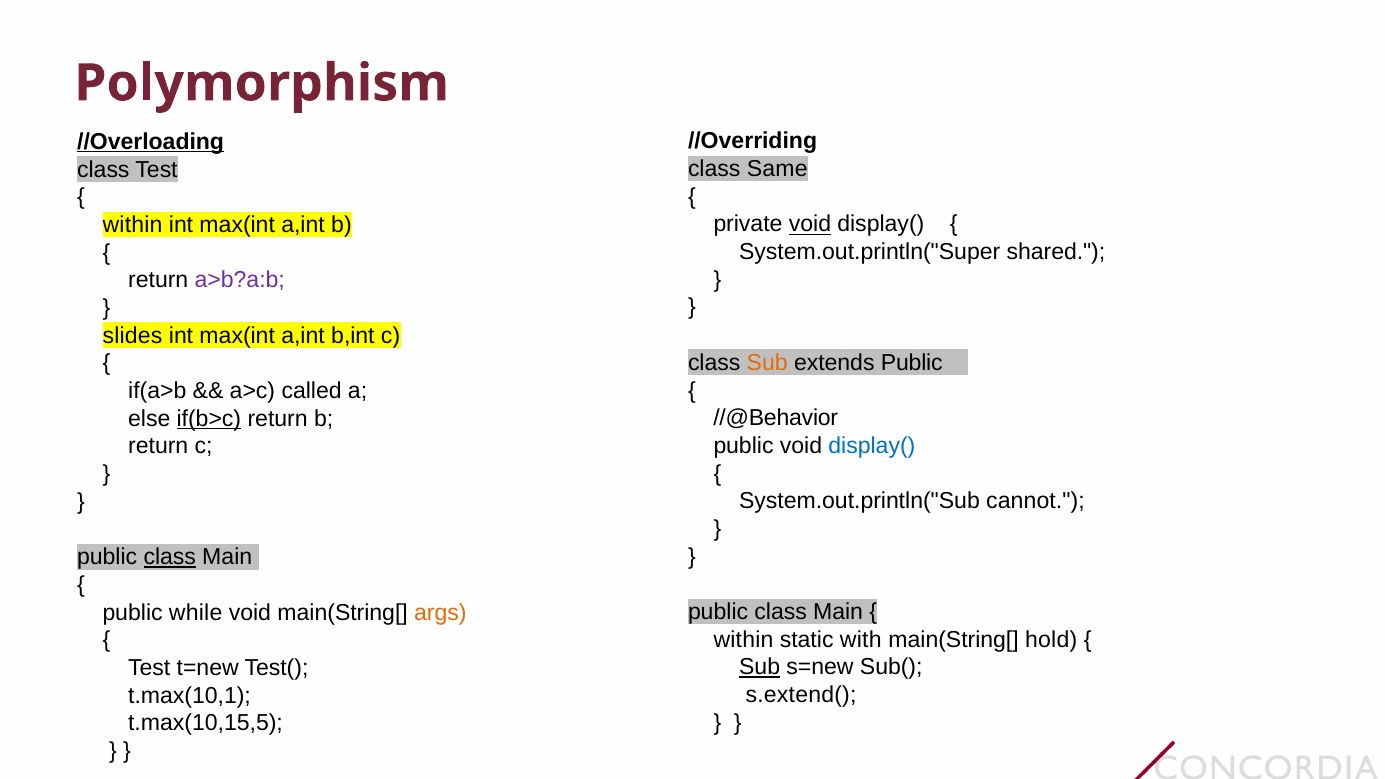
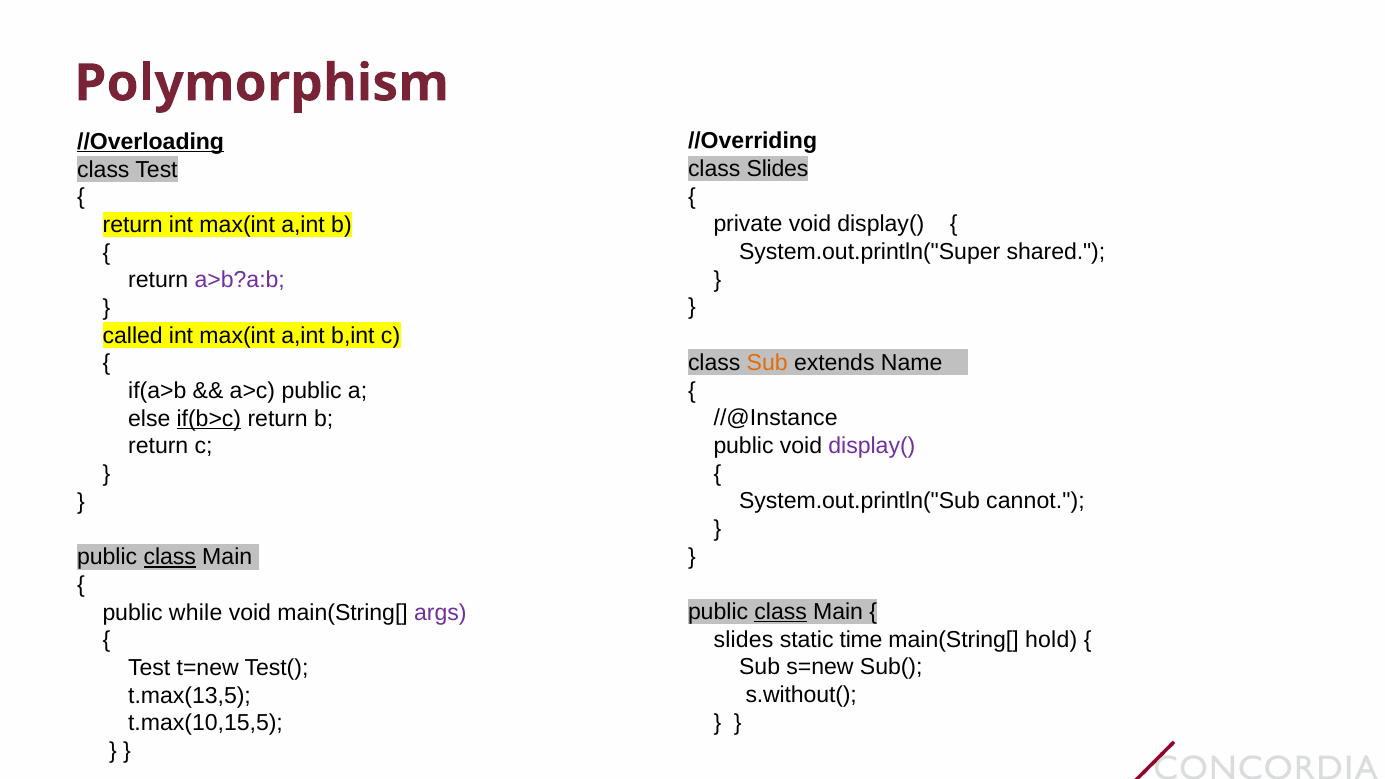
class Same: Same -> Slides
void at (810, 224) underline: present -> none
within at (133, 225): within -> return
slides: slides -> called
extends Public: Public -> Name
a>c called: called -> public
//@Behavior: //@Behavior -> //@Instance
display( at (872, 446) colour: blue -> purple
class at (781, 612) underline: none -> present
args colour: orange -> purple
within at (743, 640): within -> slides
with: with -> time
Sub at (760, 667) underline: present -> none
s.extend(: s.extend( -> s.without(
t.max(10,1: t.max(10,1 -> t.max(13,5
